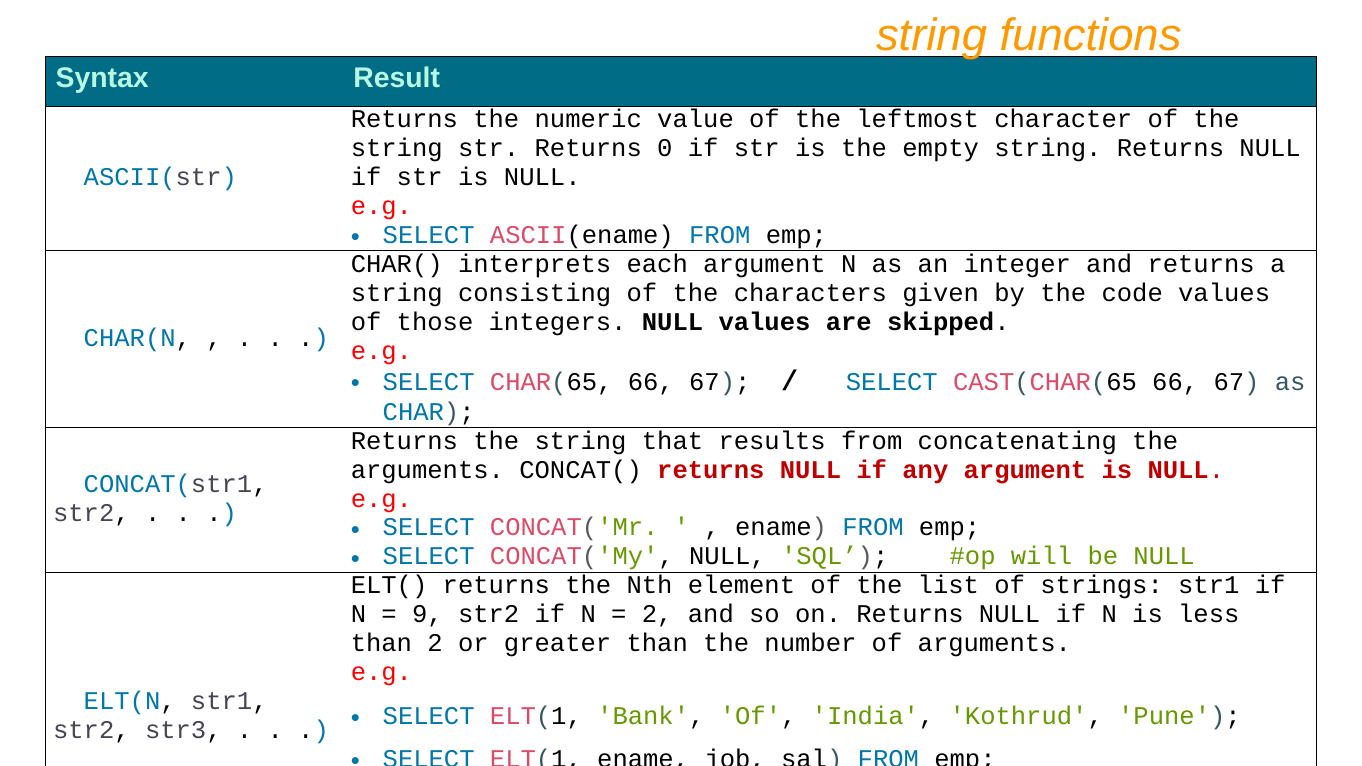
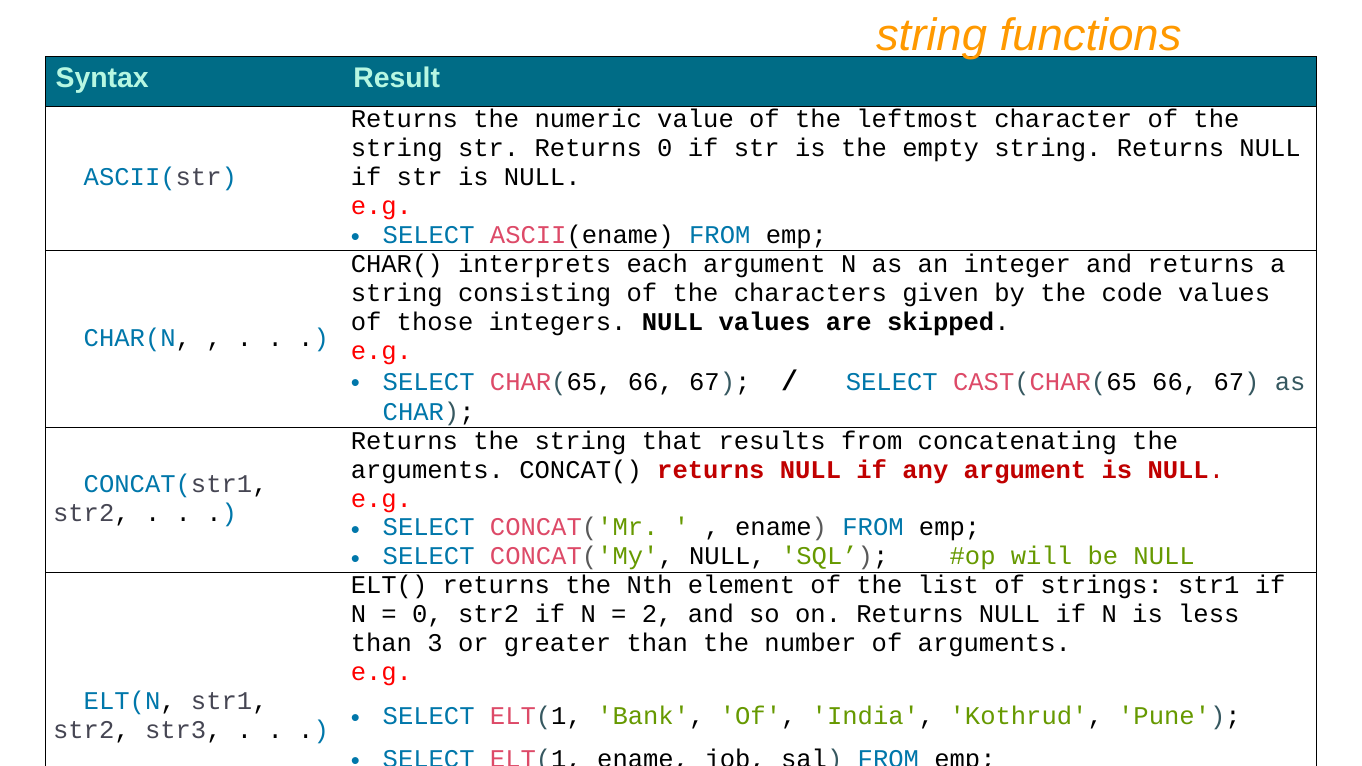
9 at (427, 615): 9 -> 0
than 2: 2 -> 3
